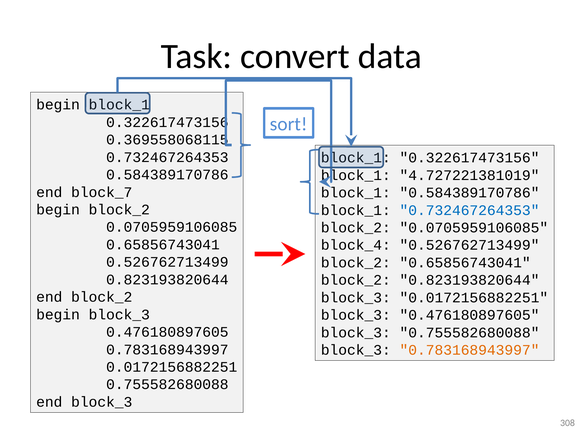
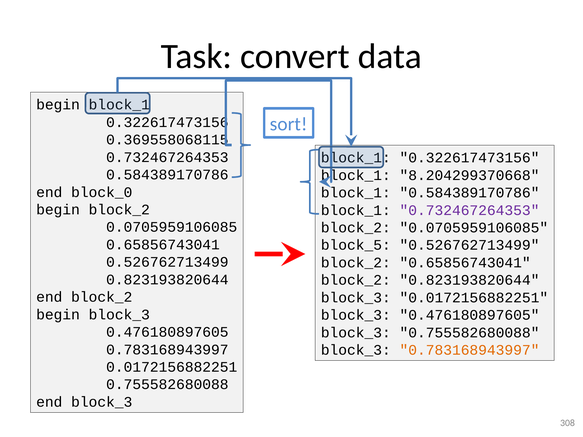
4.727221381019: 4.727221381019 -> 8.204299370668
block_7: block_7 -> block_0
0.732467264353 at (469, 210) colour: blue -> purple
block_4: block_4 -> block_5
